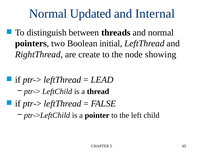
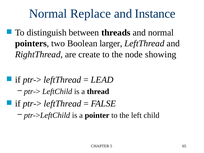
Updated: Updated -> Replace
Internal: Internal -> Instance
initial: initial -> larger
